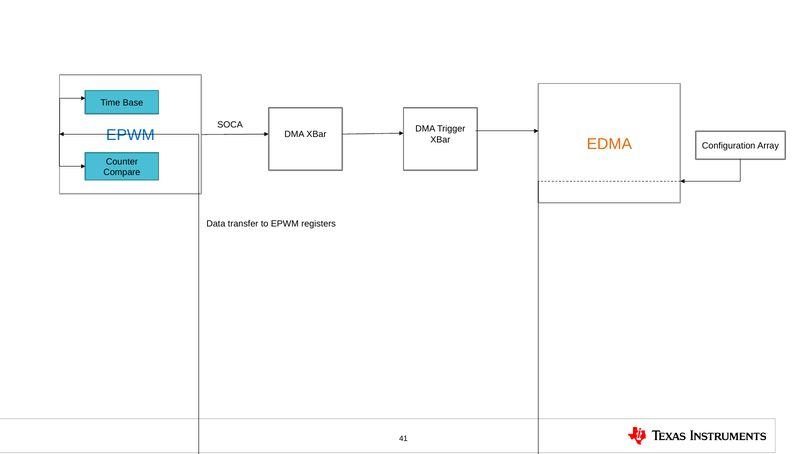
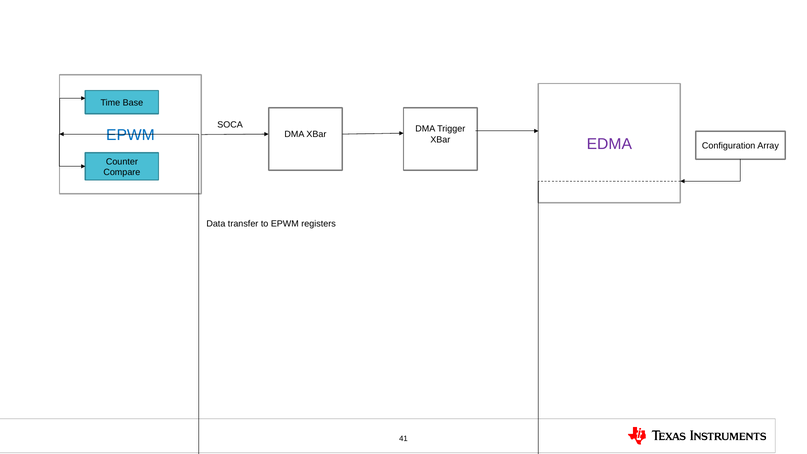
EDMA colour: orange -> purple
